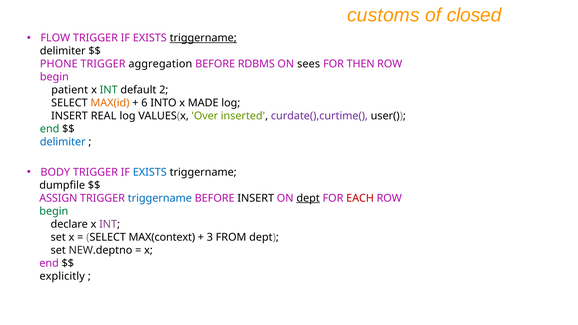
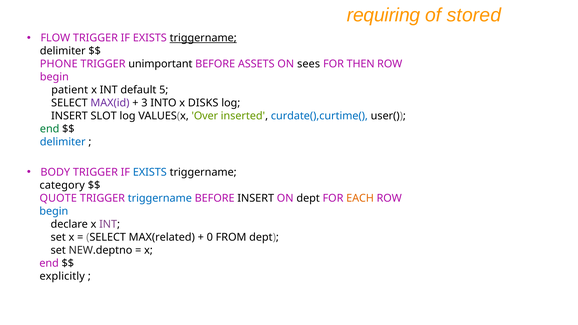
customs: customs -> requiring
closed: closed -> stored
aggregation: aggregation -> unimportant
RDBMS: RDBMS -> ASSETS
INT at (109, 90) colour: green -> black
2: 2 -> 5
MAX(id colour: orange -> purple
6: 6 -> 3
MADE: MADE -> DISKS
REAL: REAL -> SLOT
curdate(),curtime( colour: purple -> blue
dumpfile: dumpfile -> category
ASSIGN: ASSIGN -> QUOTE
dept at (308, 198) underline: present -> none
EACH colour: red -> orange
begin at (54, 211) colour: green -> blue
MAX(context: MAX(context -> MAX(related
3: 3 -> 0
